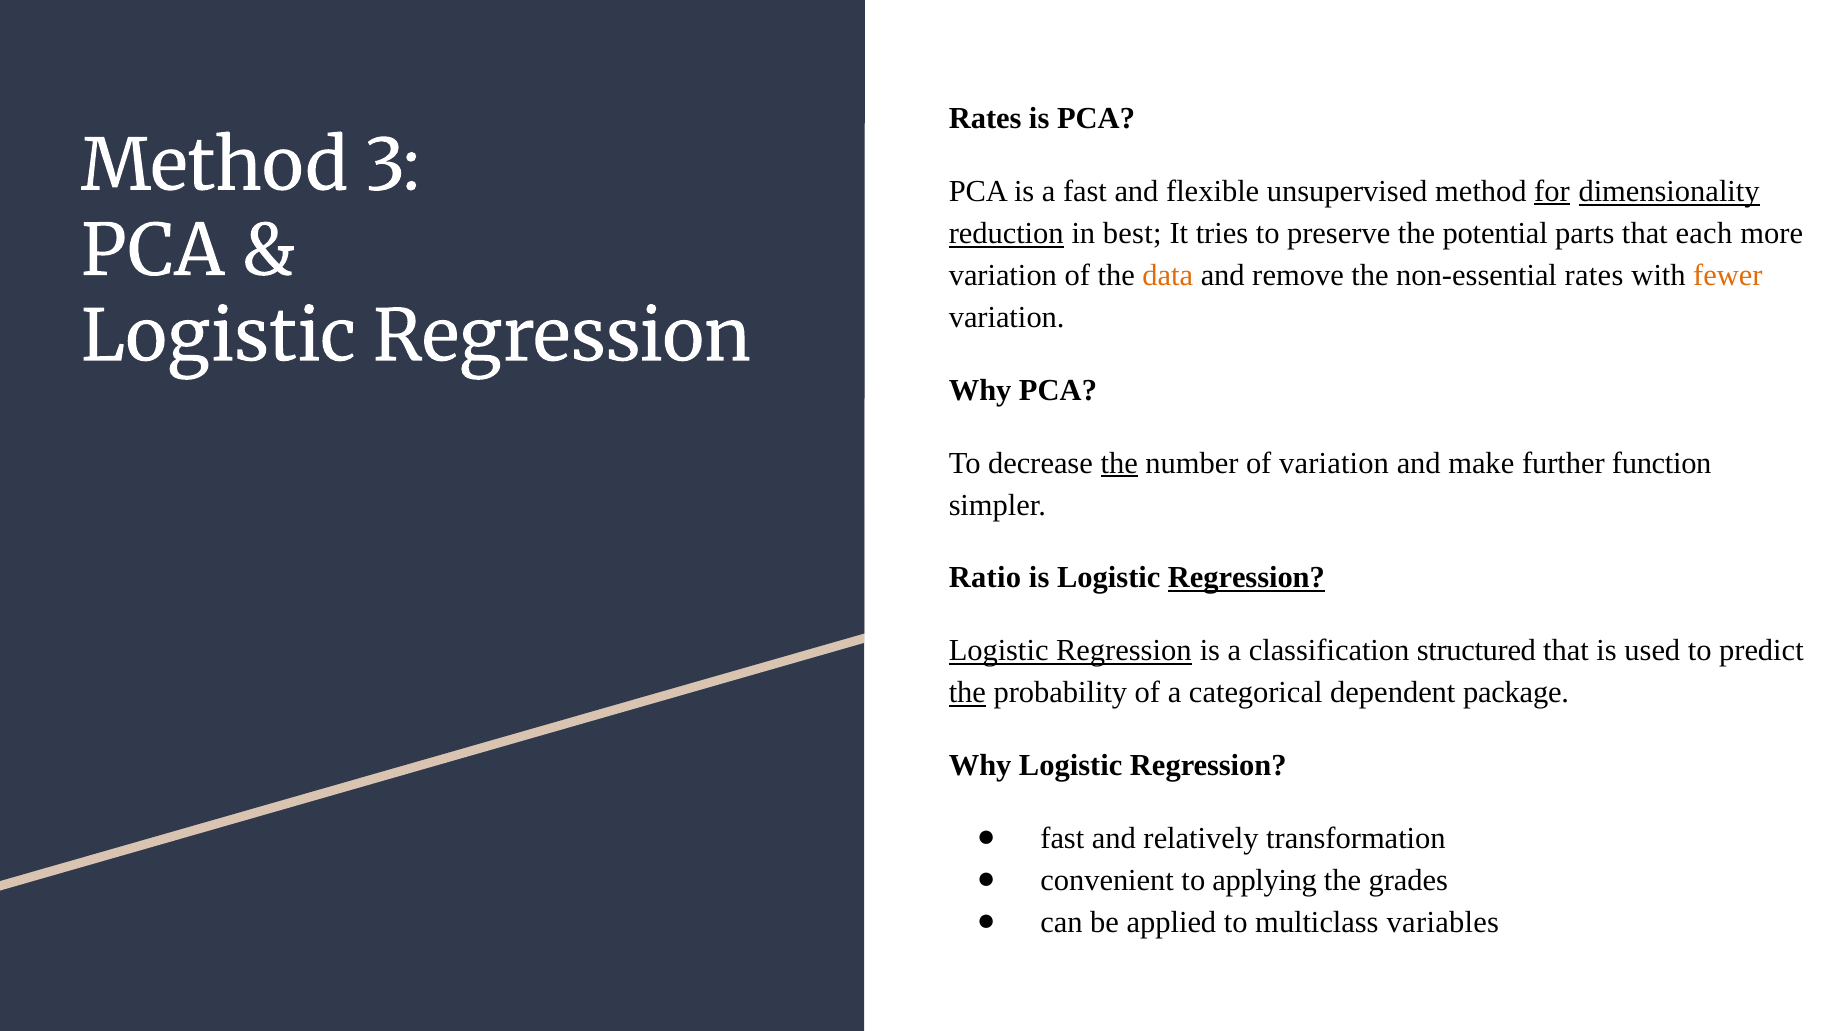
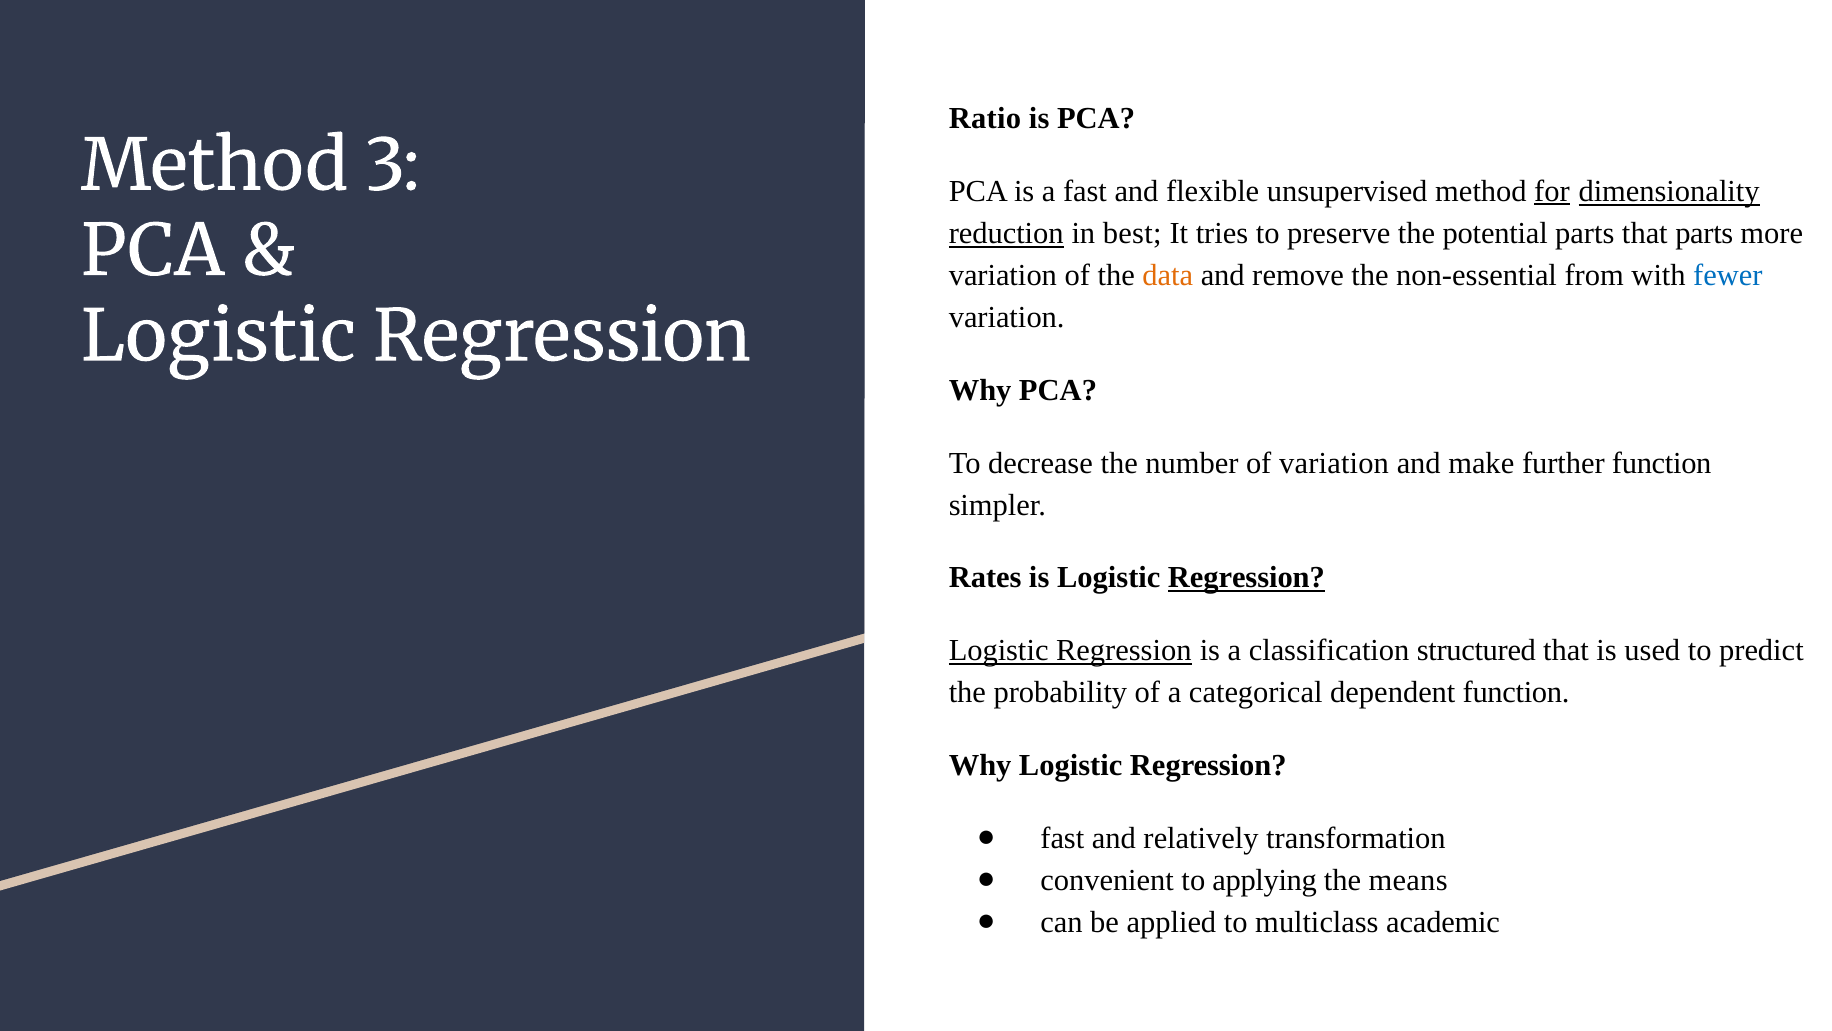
Rates at (985, 119): Rates -> Ratio
that each: each -> parts
non-essential rates: rates -> from
fewer colour: orange -> blue
the at (1119, 463) underline: present -> none
Ratio: Ratio -> Rates
the at (967, 692) underline: present -> none
dependent package: package -> function
grades: grades -> means
variables: variables -> academic
